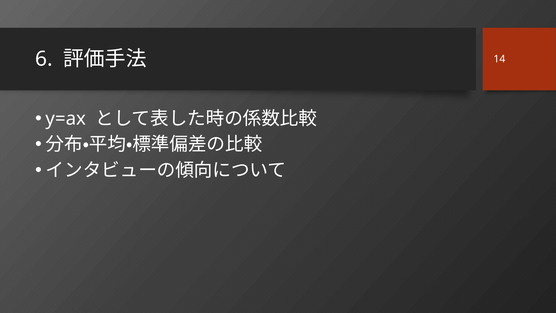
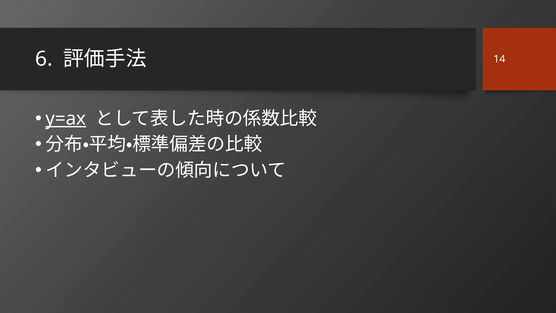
y=ax underline: none -> present
